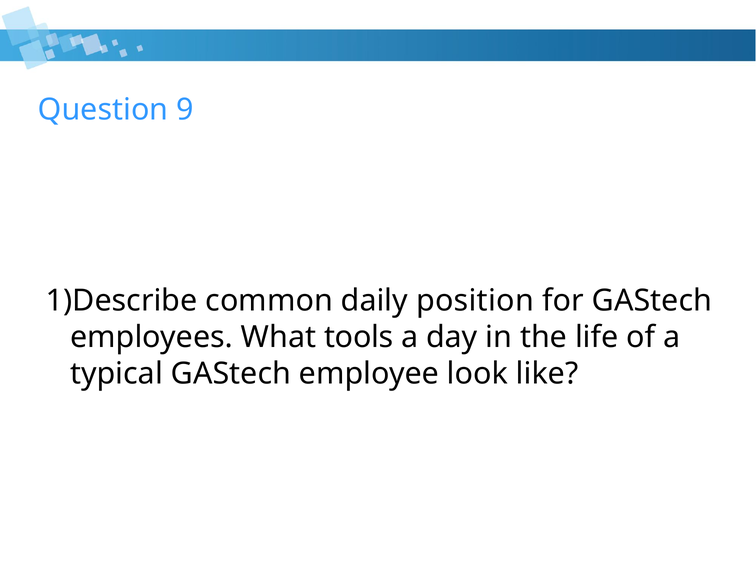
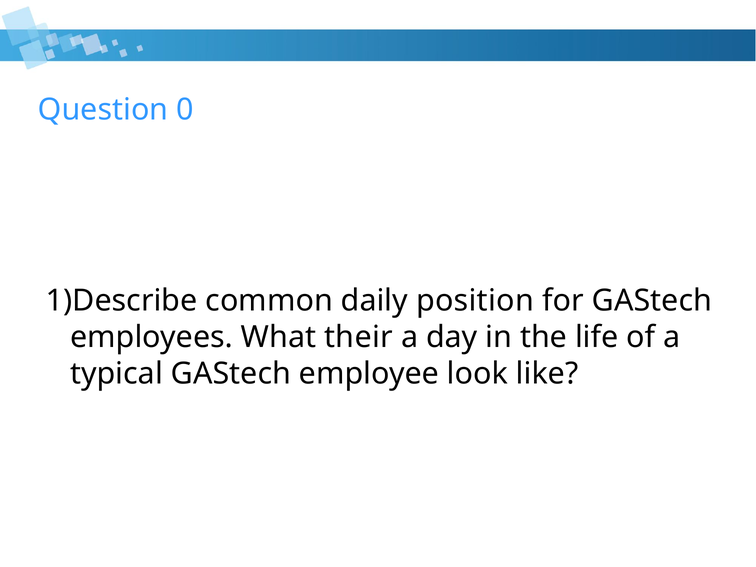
9: 9 -> 0
tools: tools -> their
